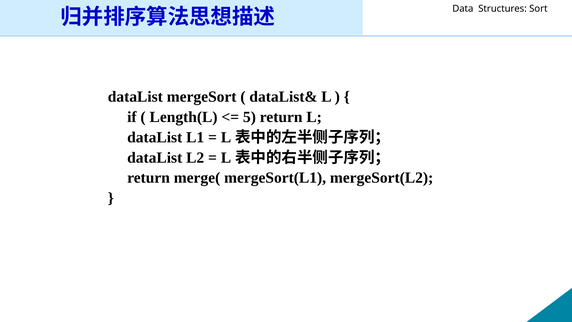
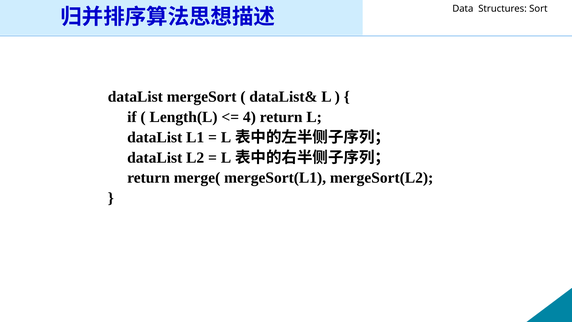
5: 5 -> 4
